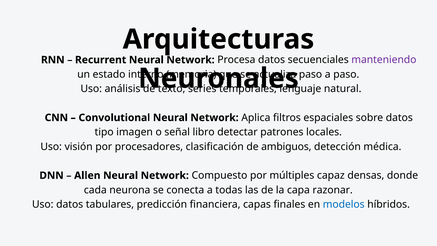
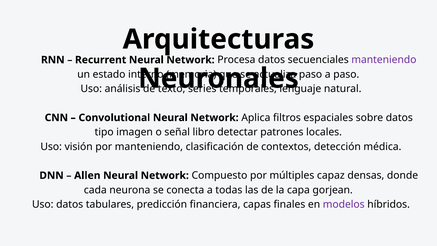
por procesadores: procesadores -> manteniendo
ambiguos: ambiguos -> contextos
razonar: razonar -> gorjean
modelos colour: blue -> purple
